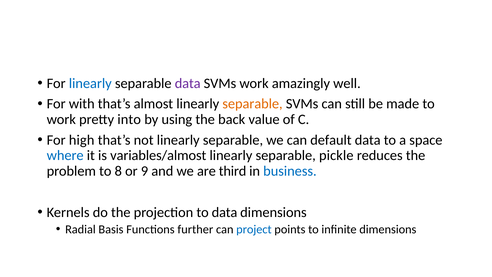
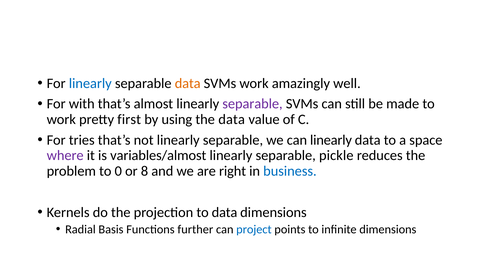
data at (188, 83) colour: purple -> orange
separable at (253, 104) colour: orange -> purple
into: into -> first
the back: back -> data
high: high -> tries
can default: default -> linearly
where colour: blue -> purple
8: 8 -> 0
9: 9 -> 8
third: third -> right
